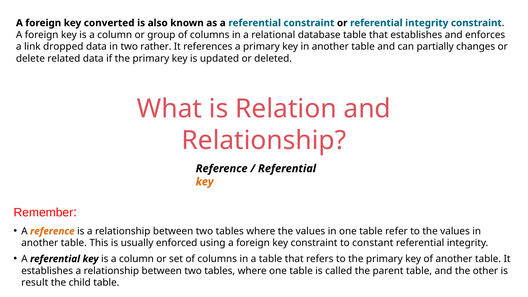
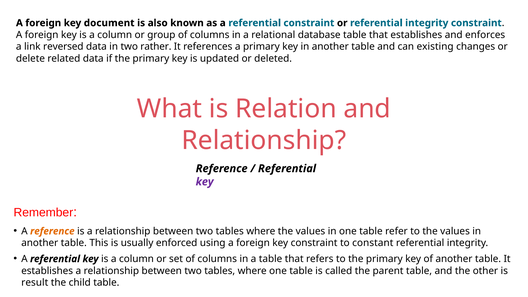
converted: converted -> document
dropped: dropped -> reversed
partially: partially -> existing
key at (205, 182) colour: orange -> purple
